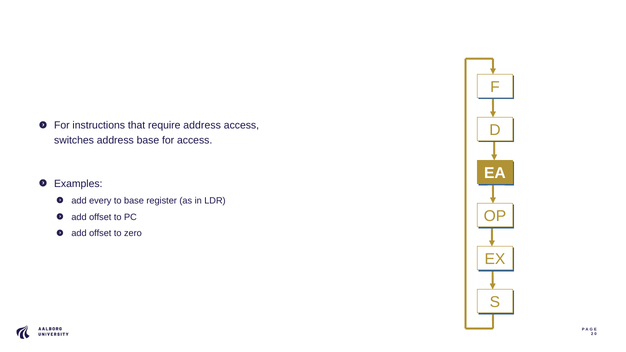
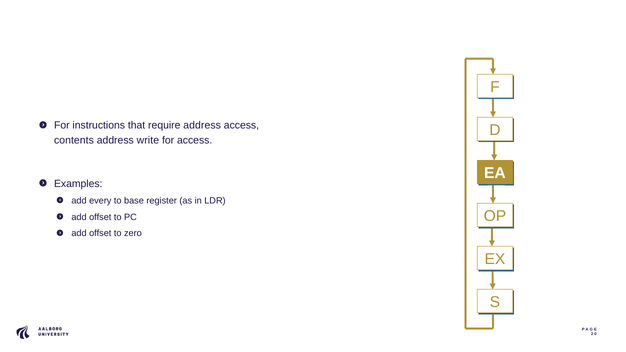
switches: switches -> contents
address base: base -> write
